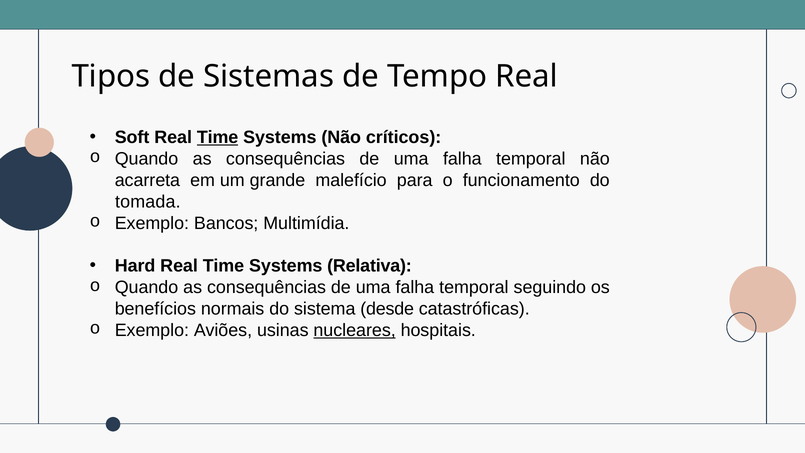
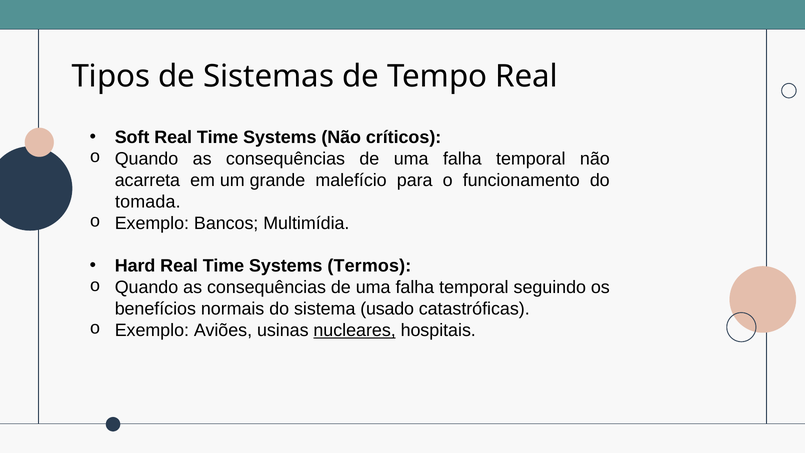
Time at (218, 137) underline: present -> none
Relativa: Relativa -> Termos
desde: desde -> usado
